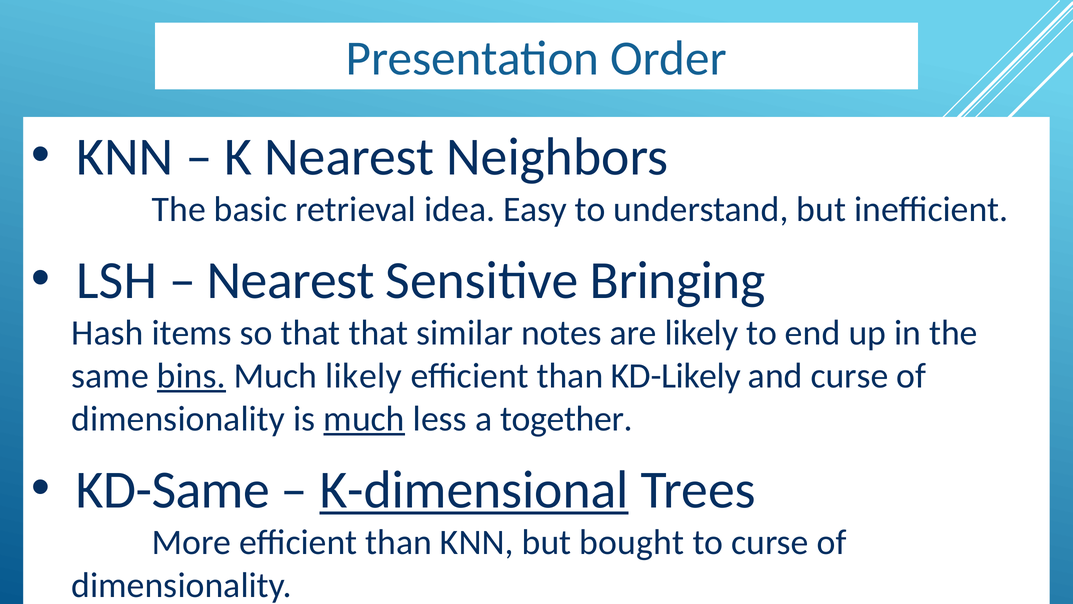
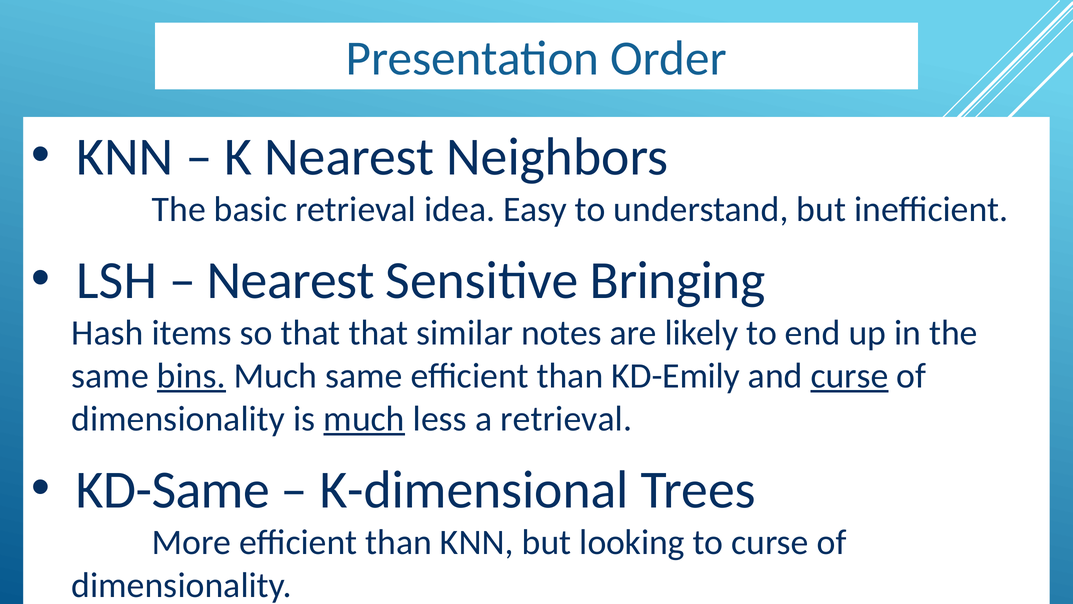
Much likely: likely -> same
KD-Likely: KD-Likely -> KD-Emily
curse at (850, 376) underline: none -> present
a together: together -> retrieval
K-dimensional underline: present -> none
bought: bought -> looking
